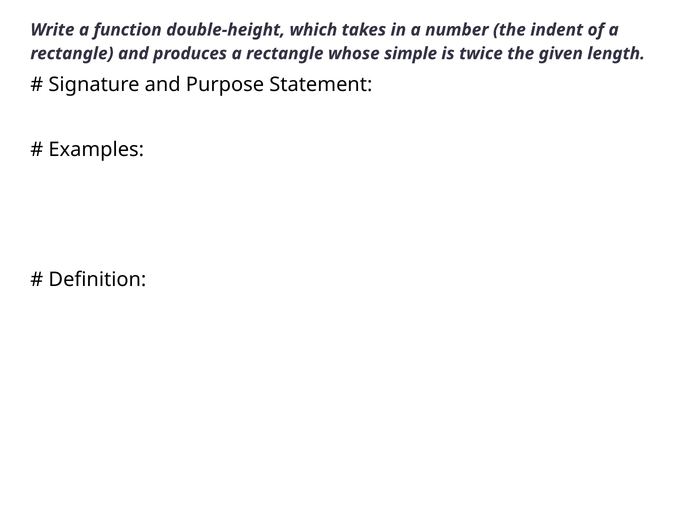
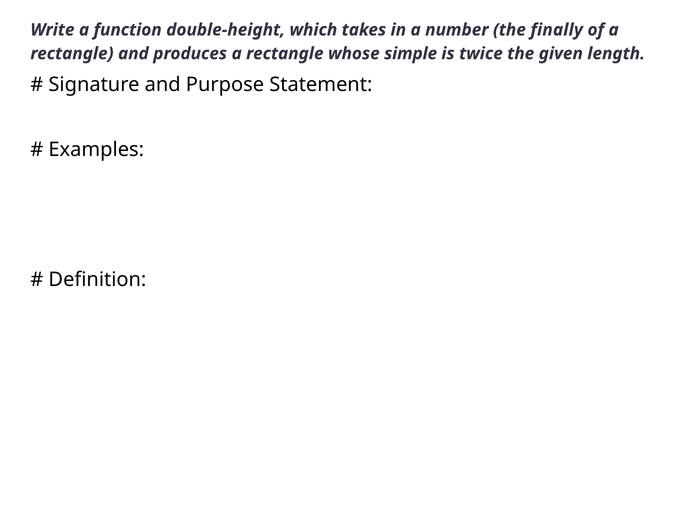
indent: indent -> finally
